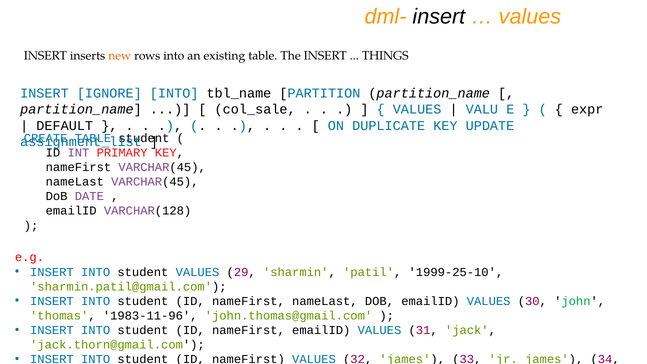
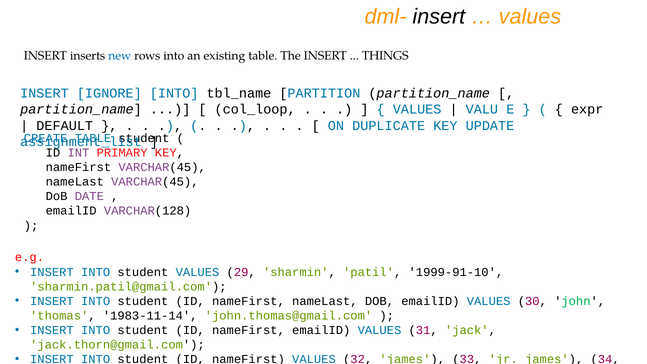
new colour: orange -> blue
col_sale: col_sale -> col_loop
1999-25-10: 1999-25-10 -> 1999-91-10
1983-11-96: 1983-11-96 -> 1983-11-14
